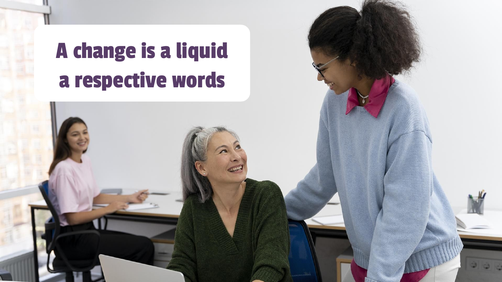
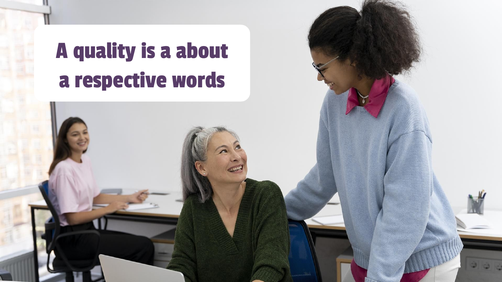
change: change -> quality
liquid: liquid -> about
